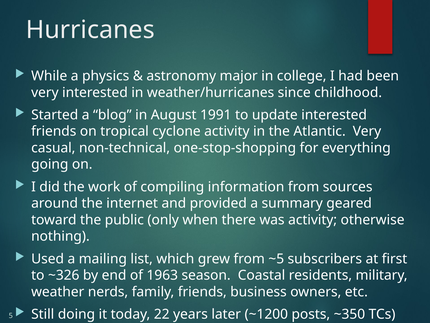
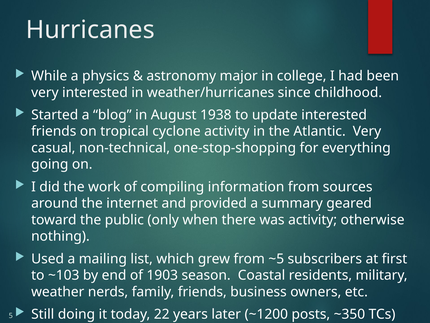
1991: 1991 -> 1938
~326: ~326 -> ~103
1963: 1963 -> 1903
